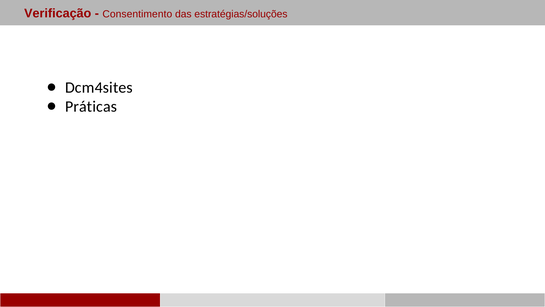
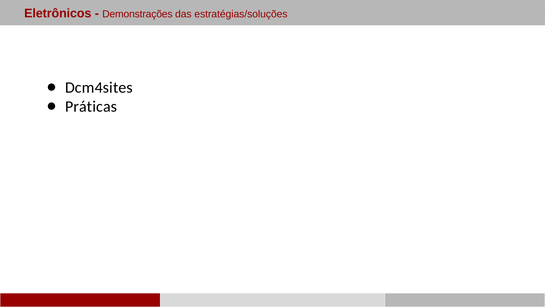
Verificação: Verificação -> Eletrônicos
Consentimento: Consentimento -> Demonstrações
